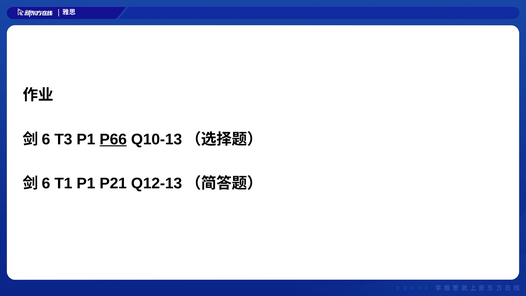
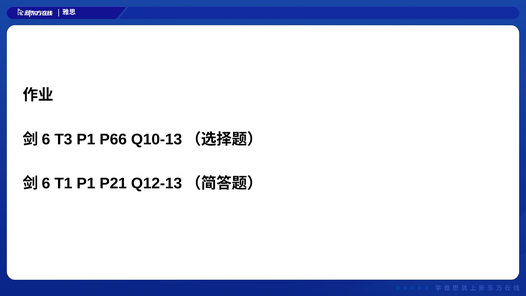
P66 underline: present -> none
